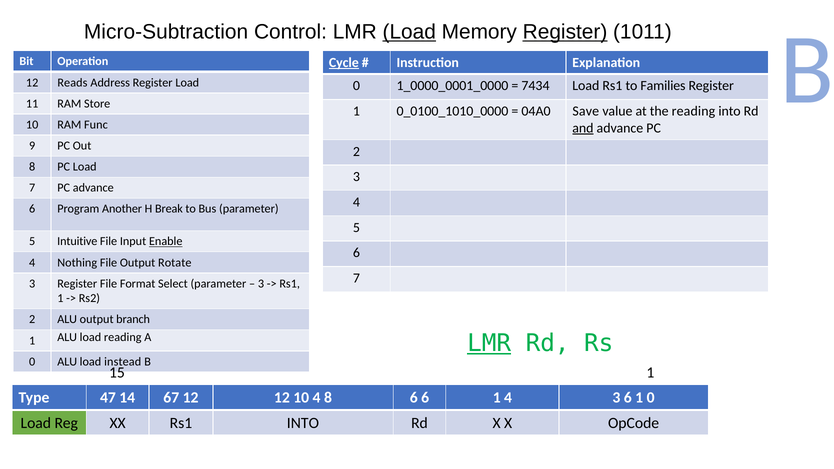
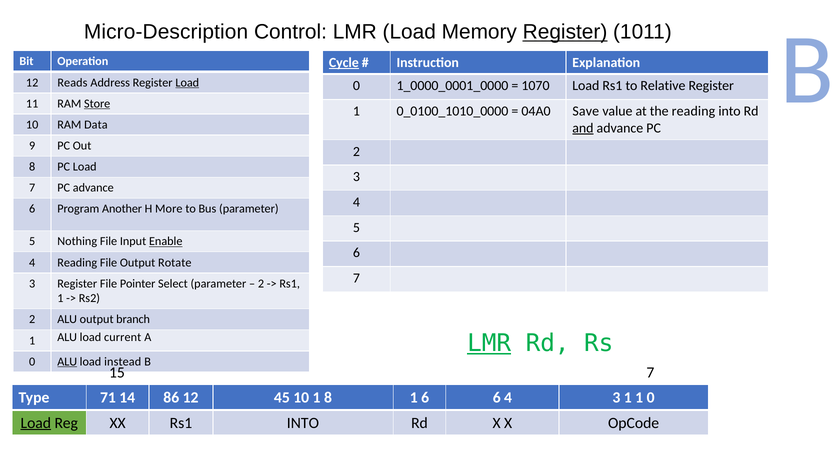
Micro-Subtraction: Micro-Subtraction -> Micro-Description
Load at (409, 32) underline: present -> none
Load at (187, 83) underline: none -> present
7434: 7434 -> 1070
Families: Families -> Relative
Store underline: none -> present
Func: Func -> Data
Break: Break -> More
Intuitive: Intuitive -> Nothing
4 Nothing: Nothing -> Reading
Format: Format -> Pointer
3 at (261, 284): 3 -> 2
load reading: reading -> current
ALU at (67, 362) underline: none -> present
15 1: 1 -> 7
47: 47 -> 71
67: 67 -> 86
12 12: 12 -> 45
10 4: 4 -> 1
8 6: 6 -> 1
1 at (497, 398): 1 -> 6
3 6: 6 -> 1
Load at (36, 423) underline: none -> present
